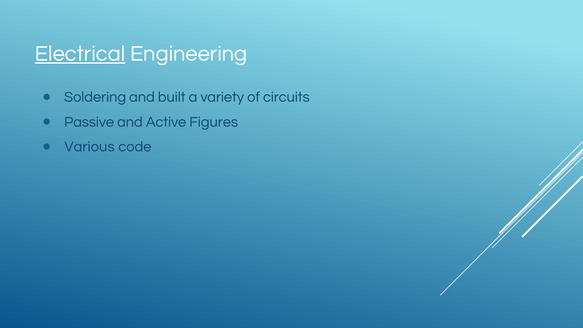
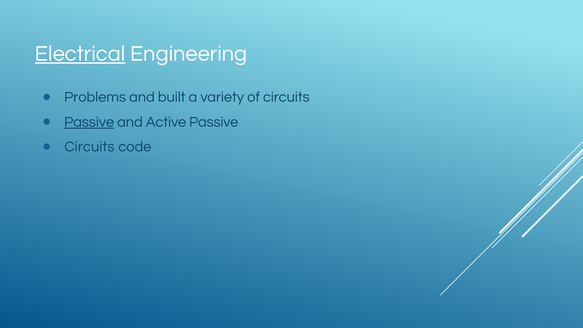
Soldering: Soldering -> Problems
Passive at (89, 122) underline: none -> present
Active Figures: Figures -> Passive
Various at (89, 147): Various -> Circuits
